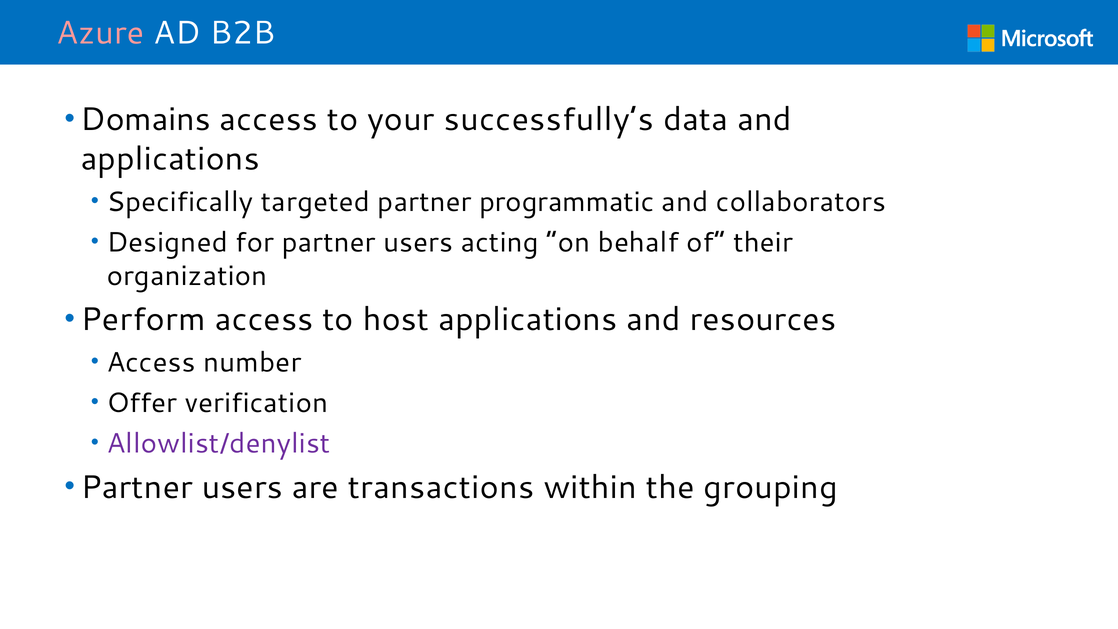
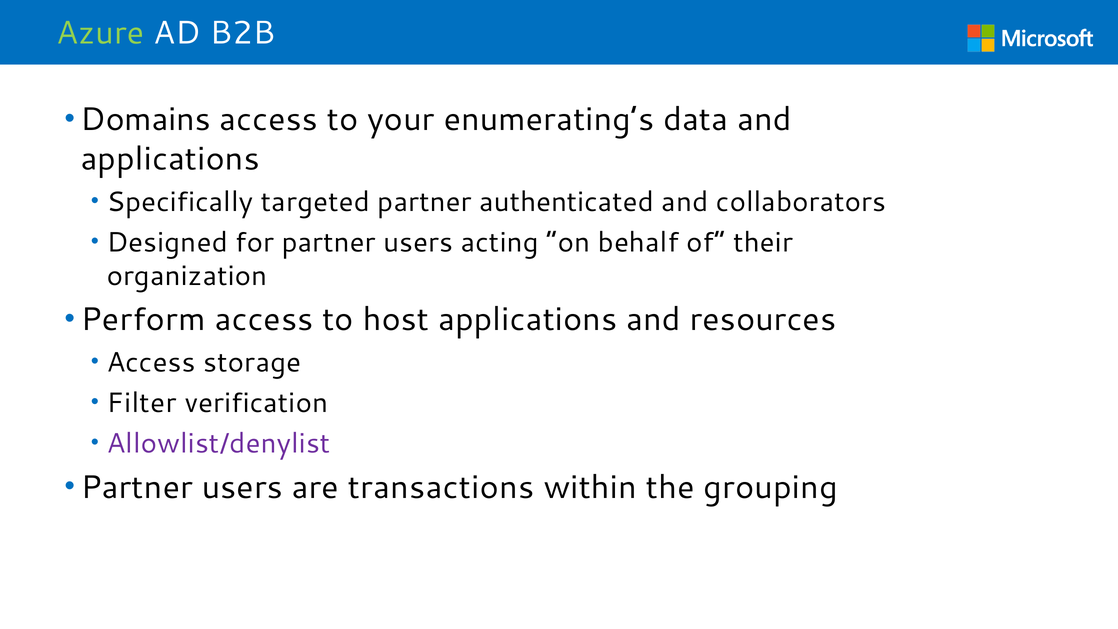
Azure colour: pink -> light green
successfully’s: successfully’s -> enumerating’s
programmatic: programmatic -> authenticated
number: number -> storage
Offer: Offer -> Filter
